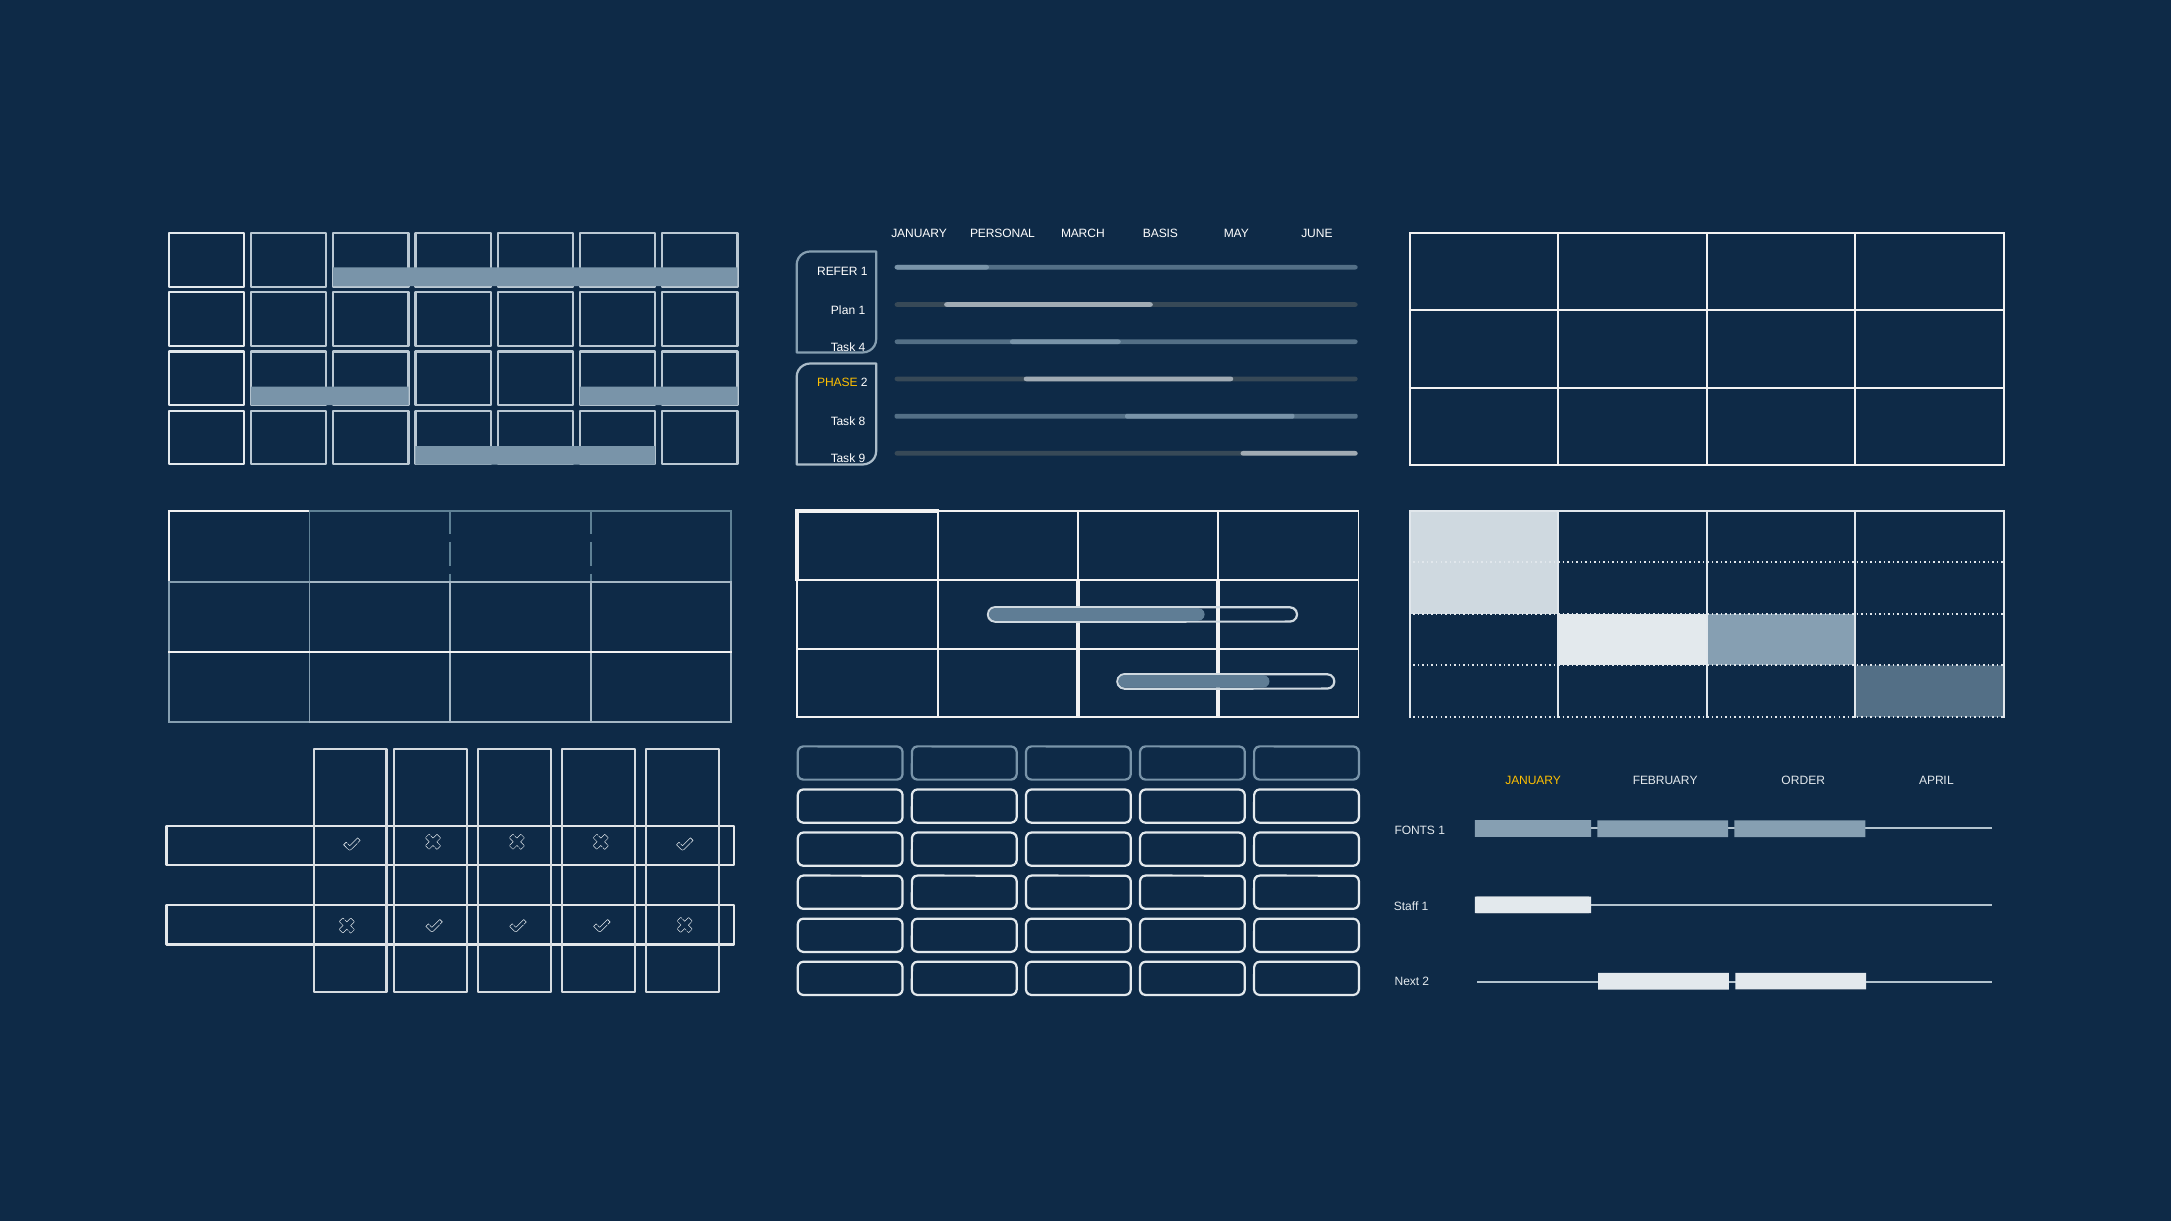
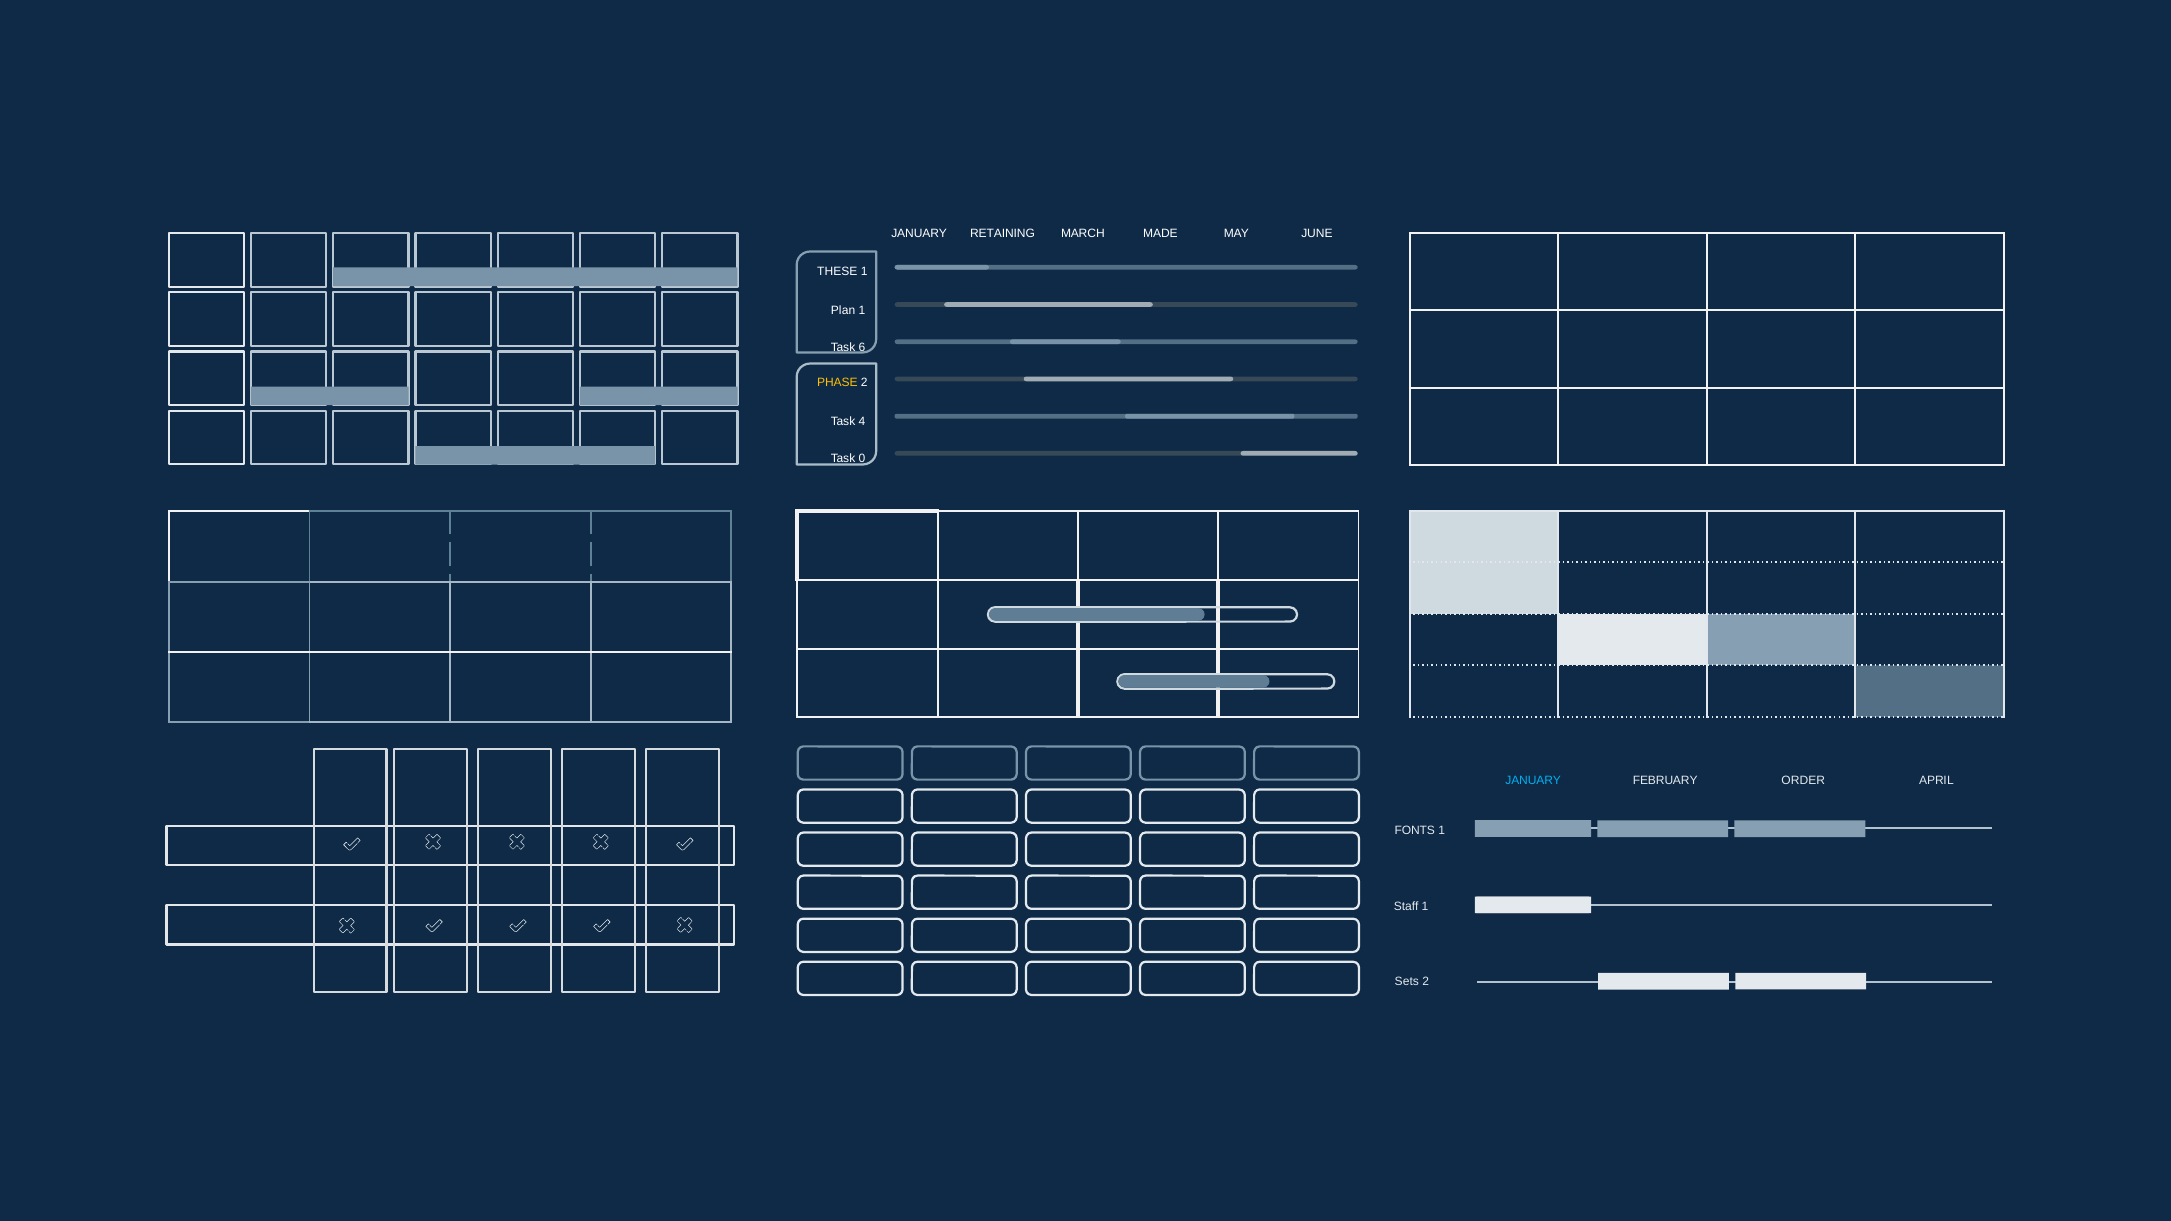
PERSONAL: PERSONAL -> RETAINING
BASIS: BASIS -> MADE
REFER: REFER -> THESE
4: 4 -> 6
8: 8 -> 4
9: 9 -> 0
JANUARY at (1533, 781) colour: yellow -> light blue
Next: Next -> Sets
